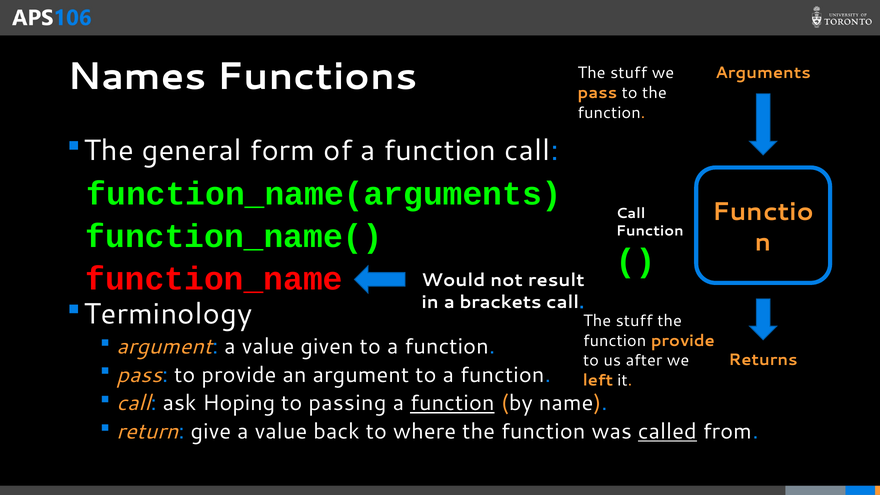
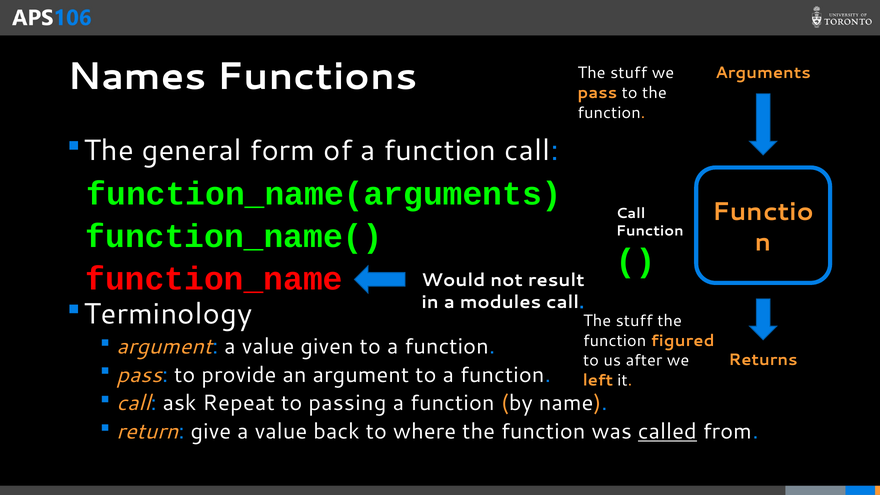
brackets: brackets -> modules
function provide: provide -> figured
Hoping: Hoping -> Repeat
function at (452, 403) underline: present -> none
